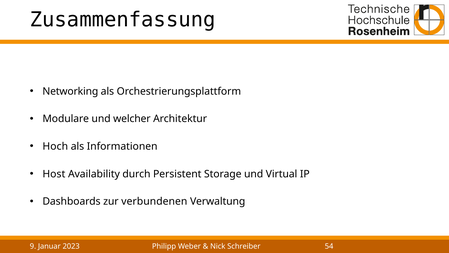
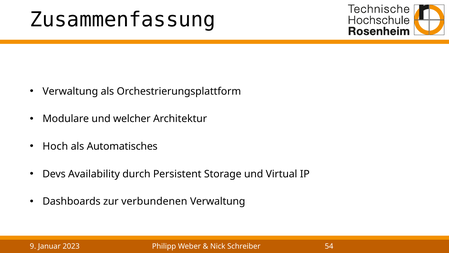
Networking at (70, 91): Networking -> Verwaltung
Informationen: Informationen -> Automatisches
Host: Host -> Devs
